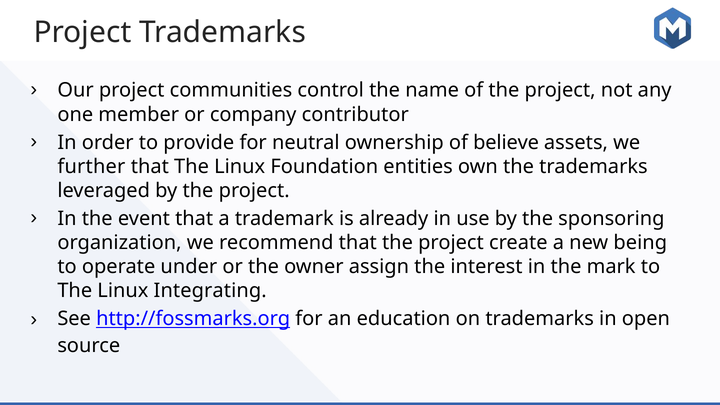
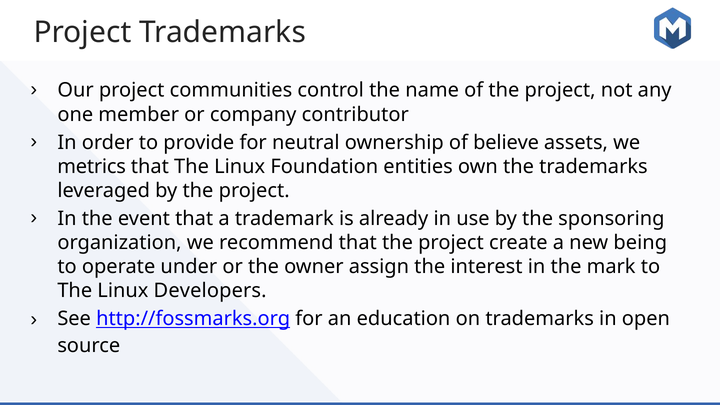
further: further -> metrics
Integrating: Integrating -> Developers
